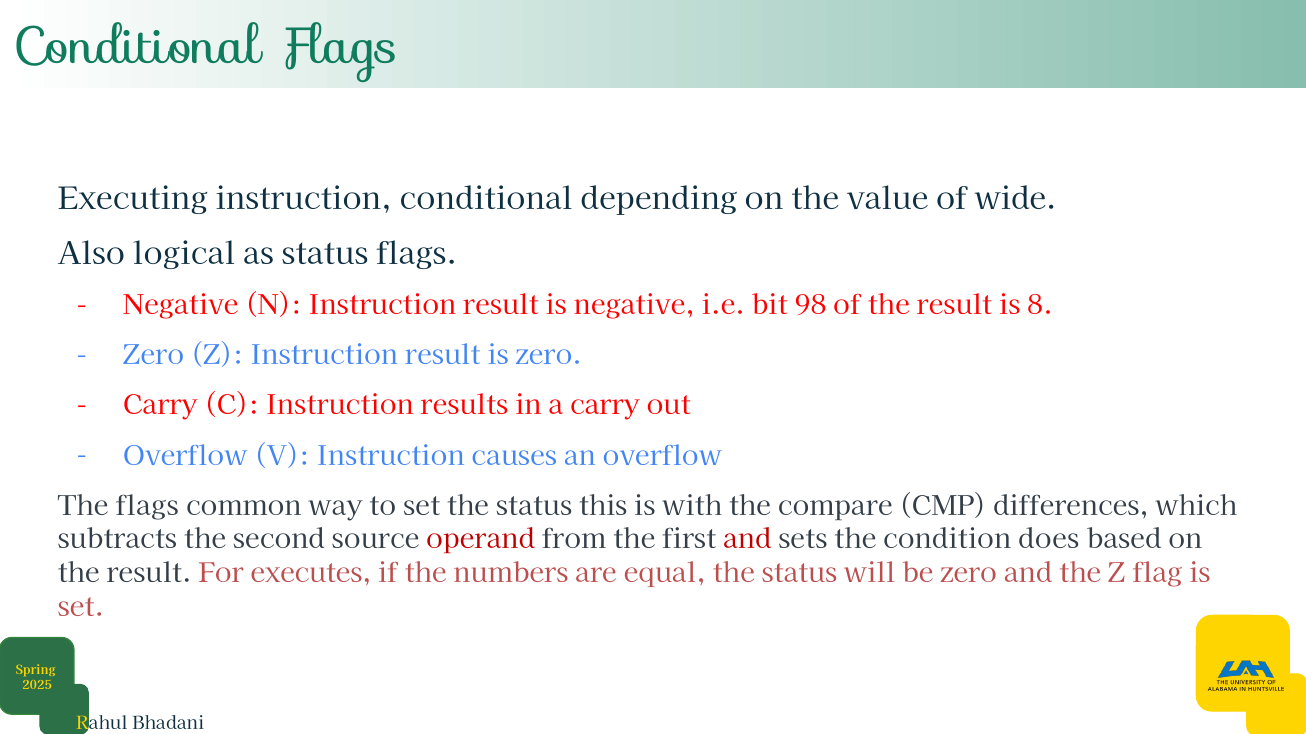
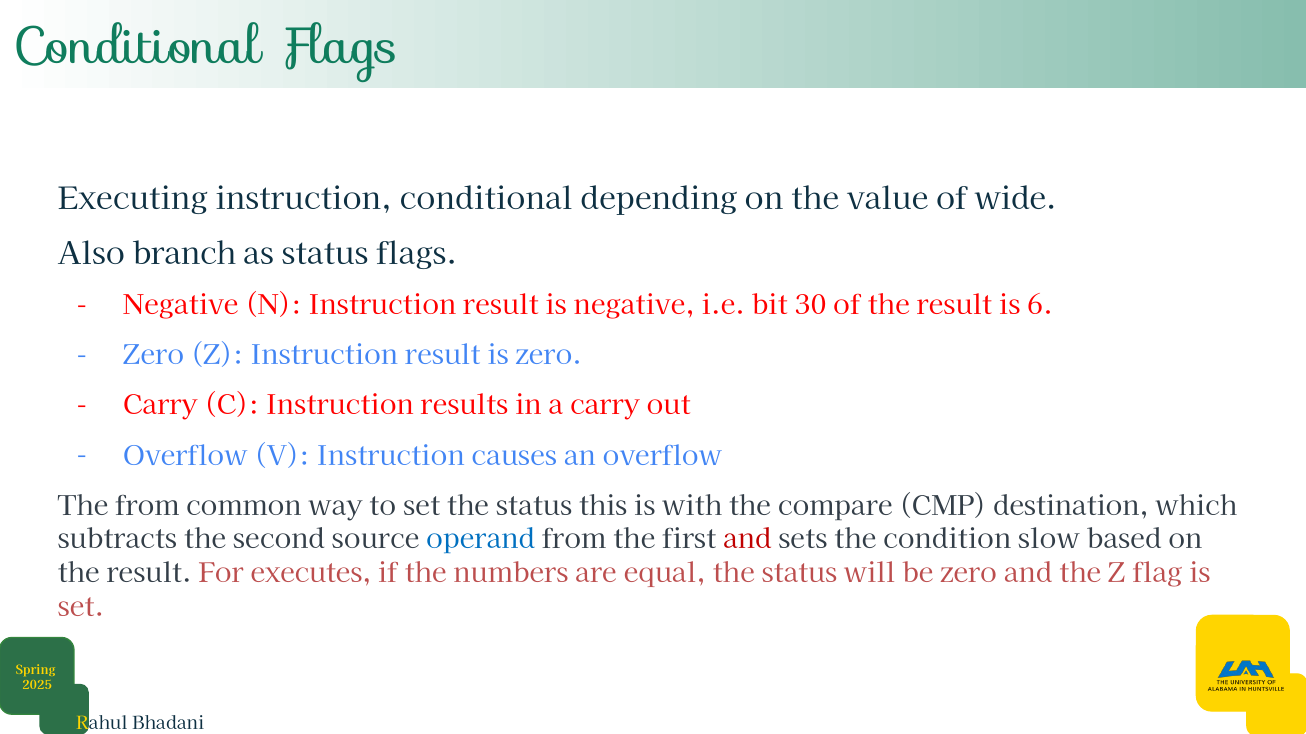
logical: logical -> branch
98: 98 -> 30
8: 8 -> 6
The flags: flags -> from
differences: differences -> destination
operand colour: red -> blue
does: does -> slow
